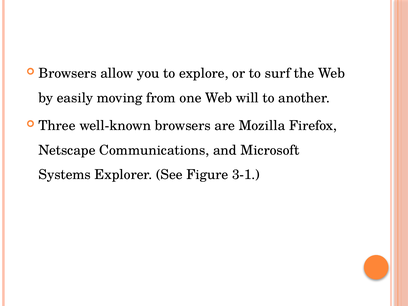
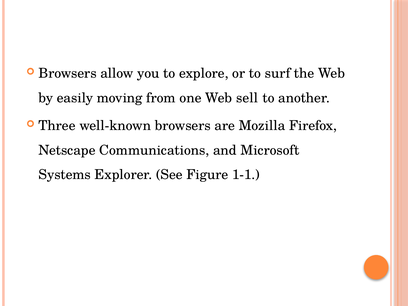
will: will -> sell
3-1: 3-1 -> 1-1
